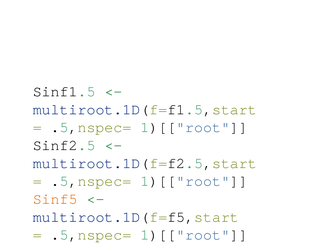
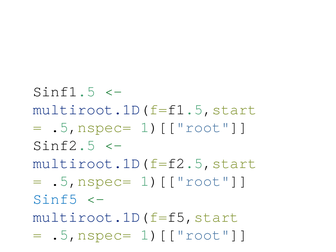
Sinf5 colour: orange -> blue
